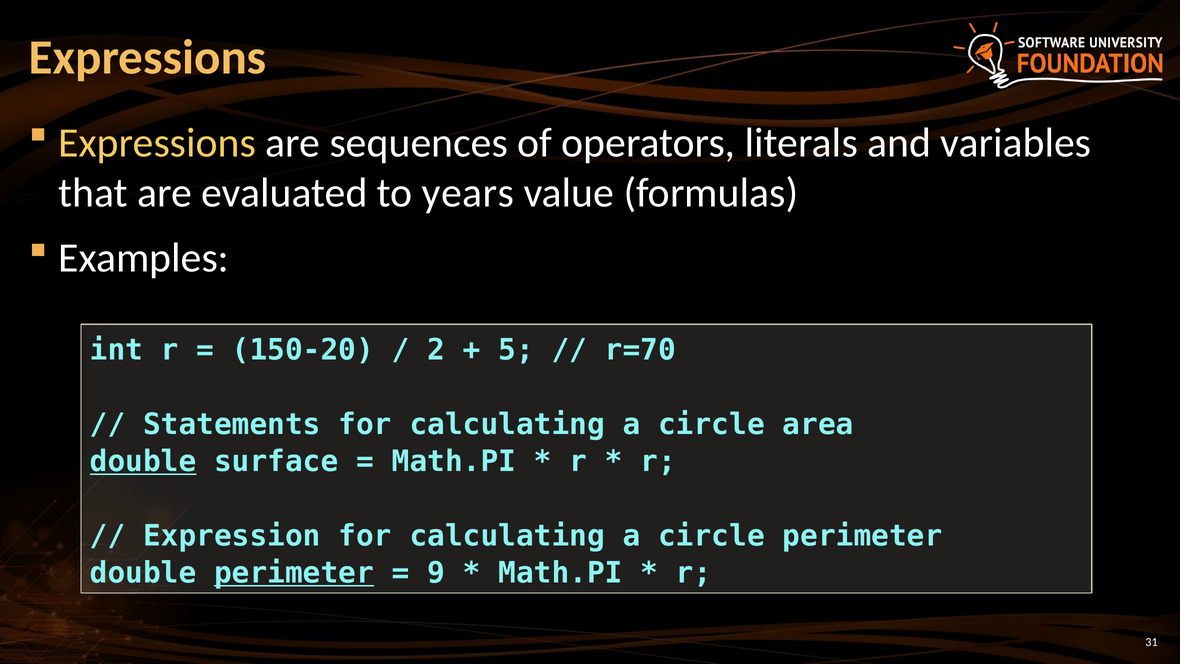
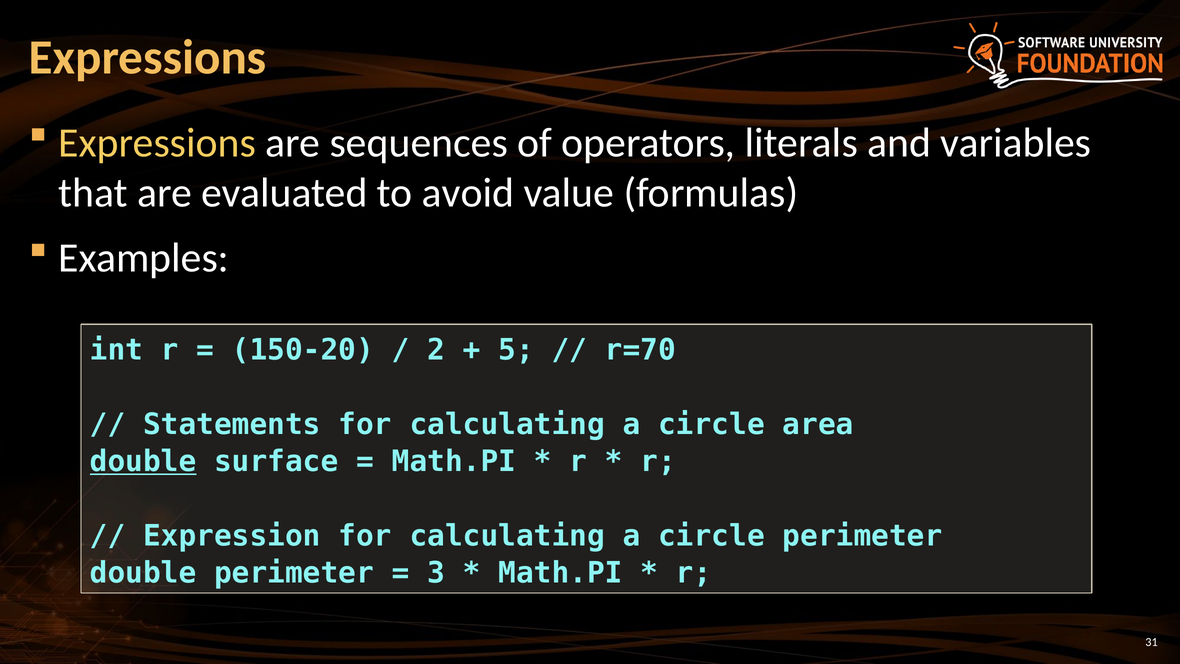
years: years -> avoid
perimeter at (294, 573) underline: present -> none
9: 9 -> 3
